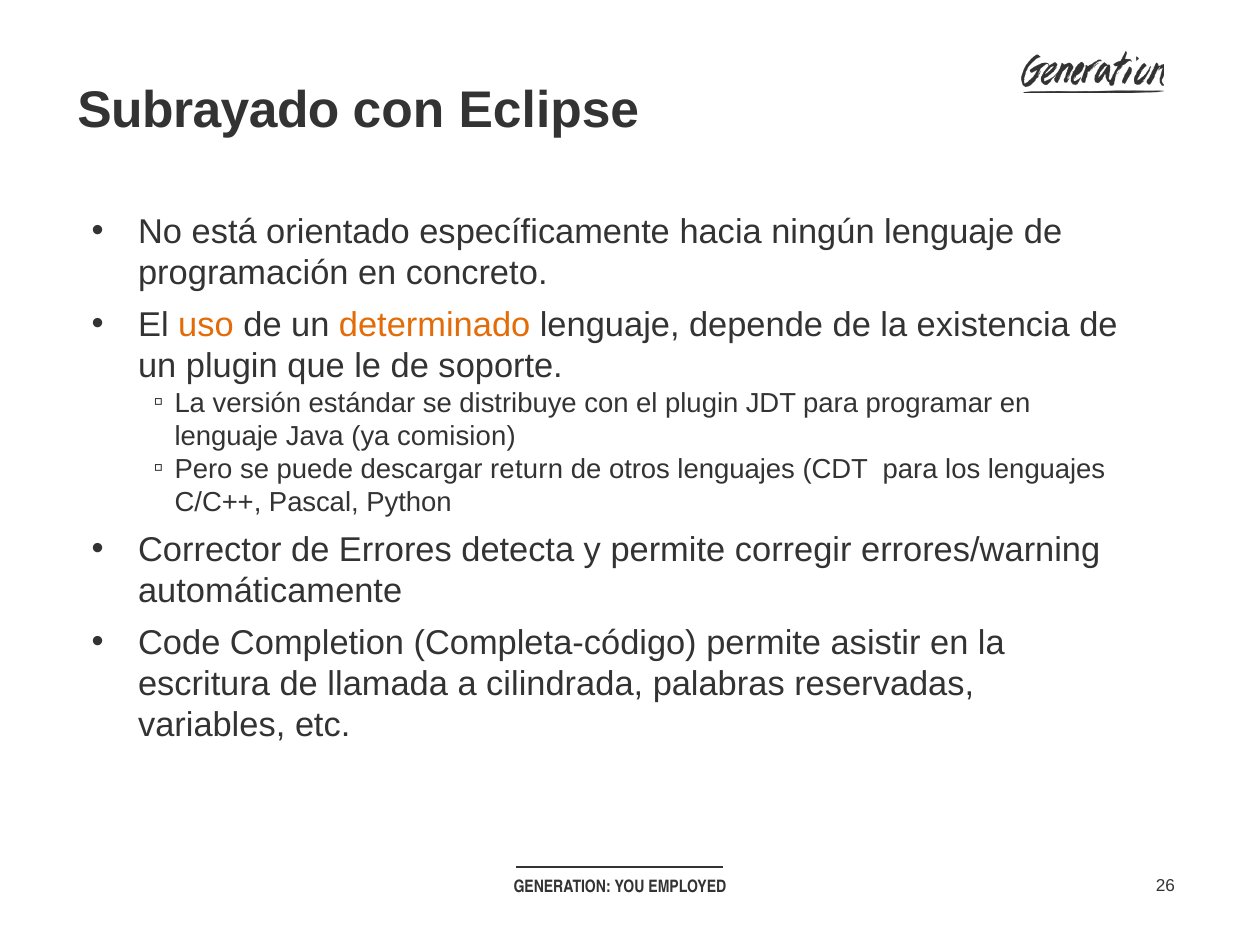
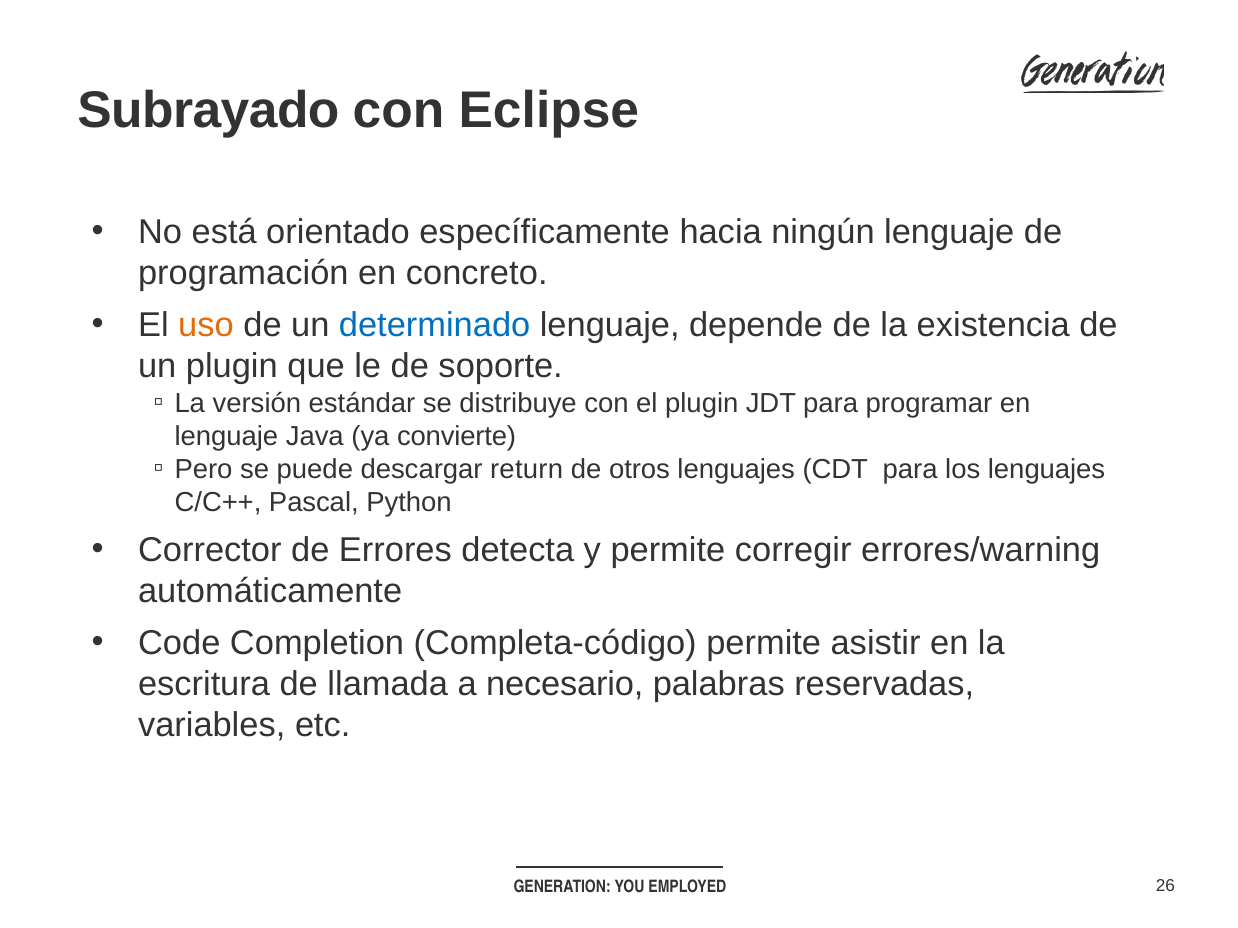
determinado colour: orange -> blue
comision: comision -> convierte
cilindrada: cilindrada -> necesario
